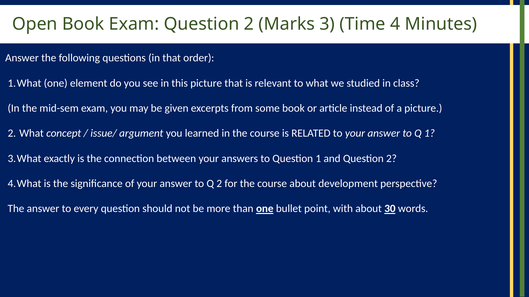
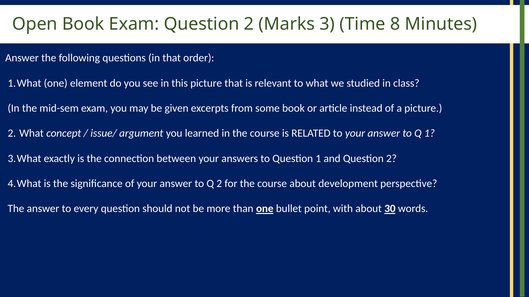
4: 4 -> 8
